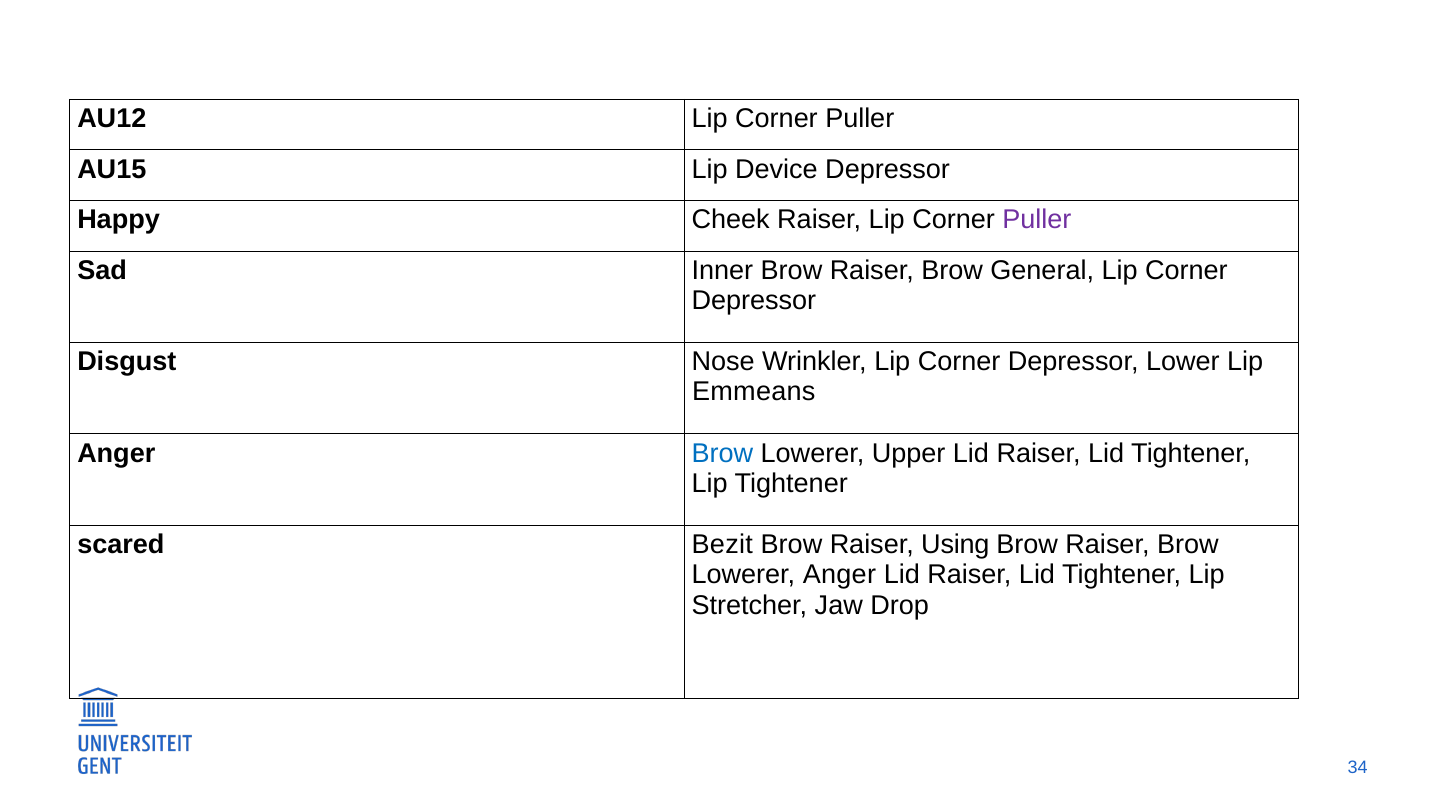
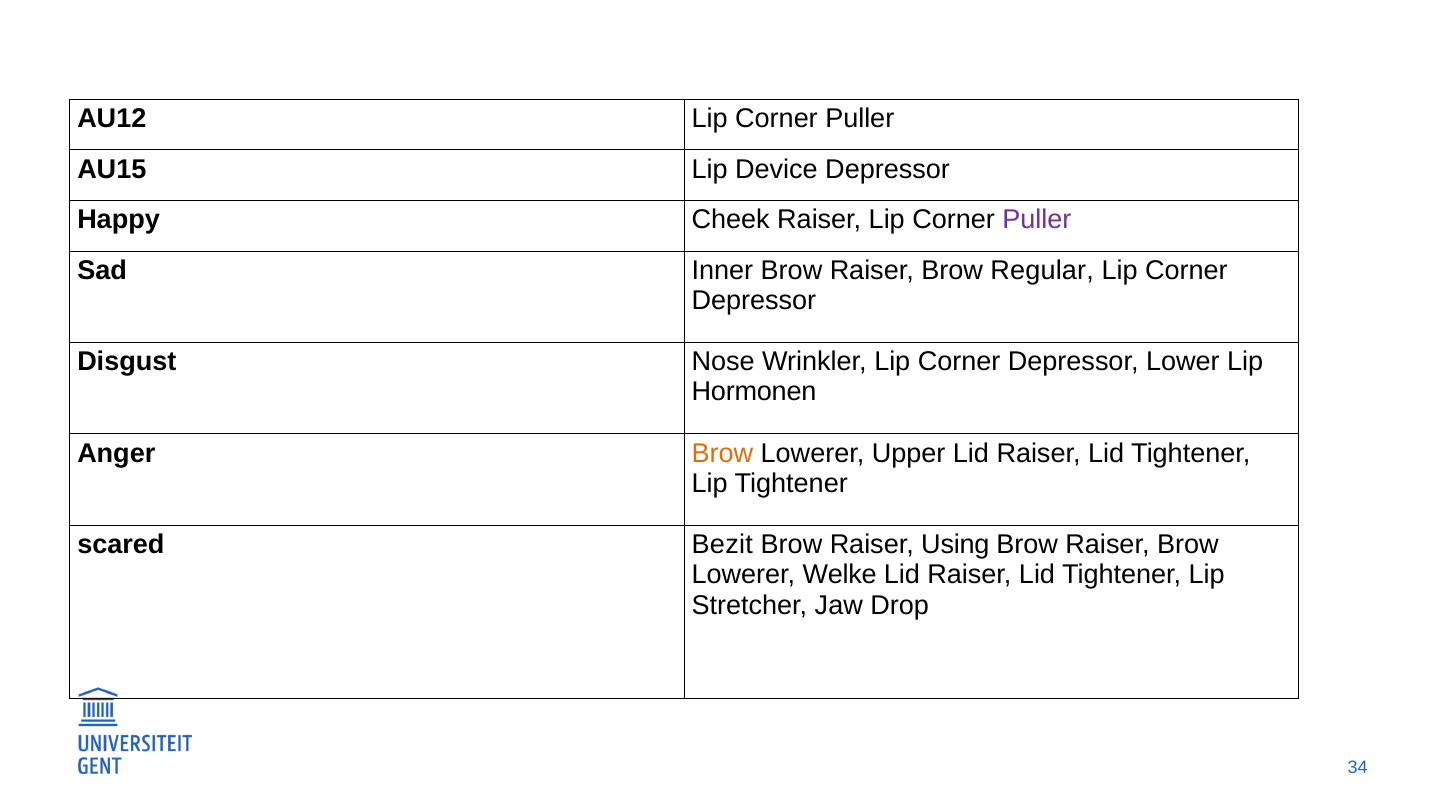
General: General -> Regular
Emmeans: Emmeans -> Hormonen
Brow at (722, 453) colour: blue -> orange
Lowerer Anger: Anger -> Welke
